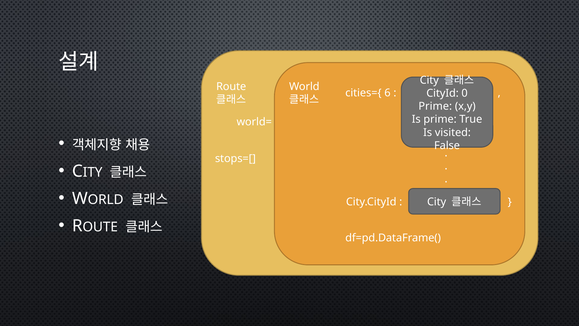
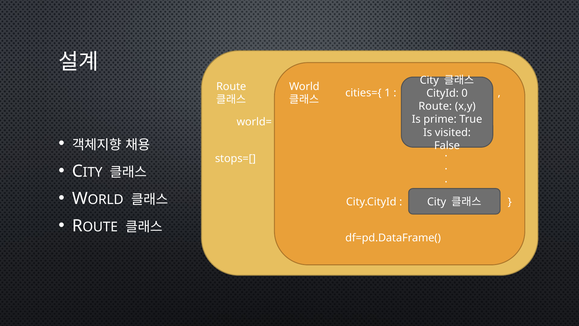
6: 6 -> 1
Prime at (435, 106): Prime -> Route
